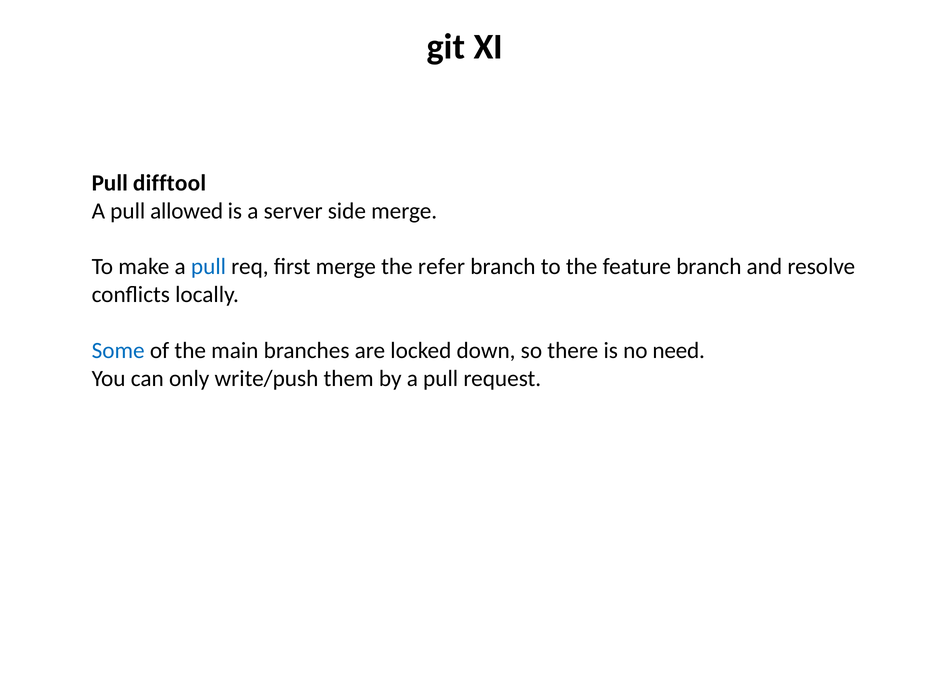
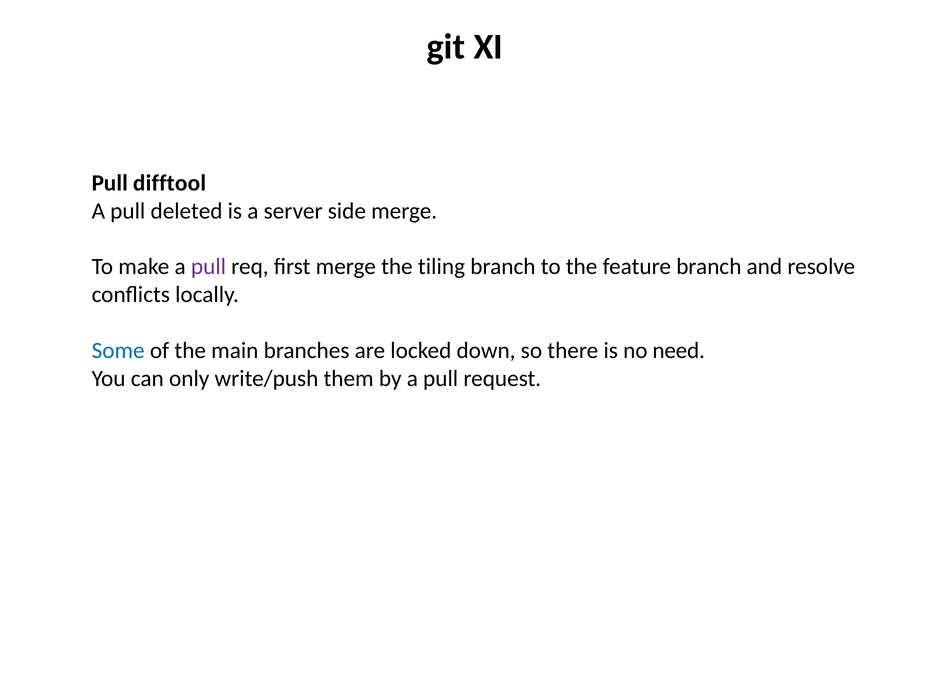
allowed: allowed -> deleted
pull at (209, 267) colour: blue -> purple
refer: refer -> tiling
